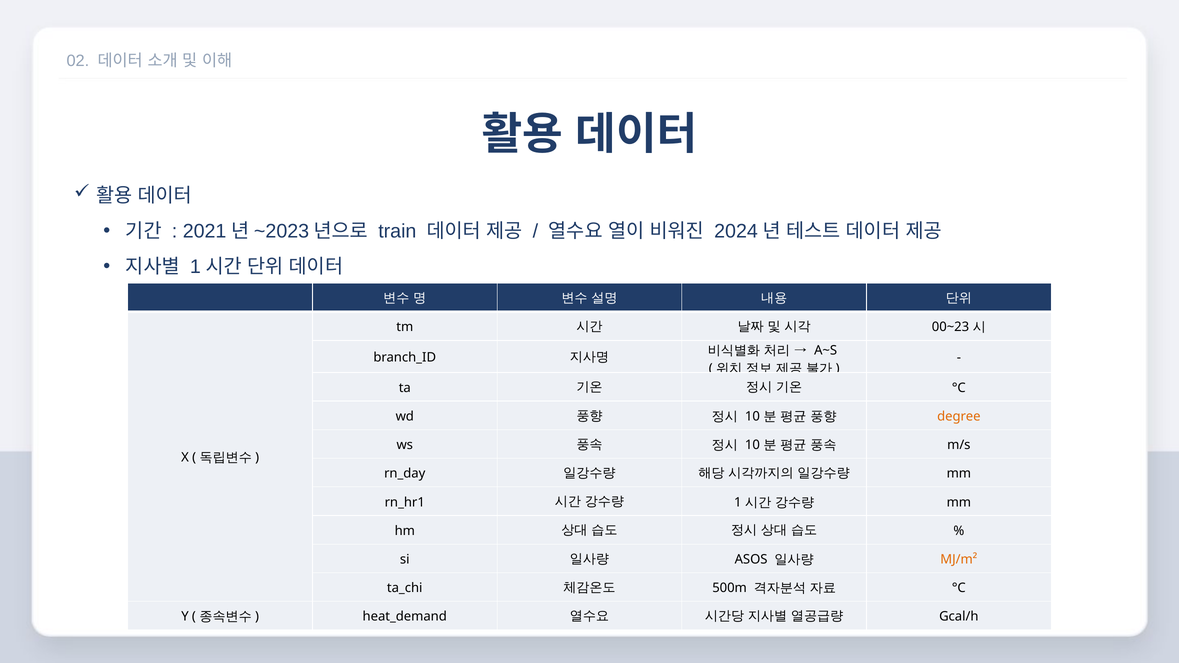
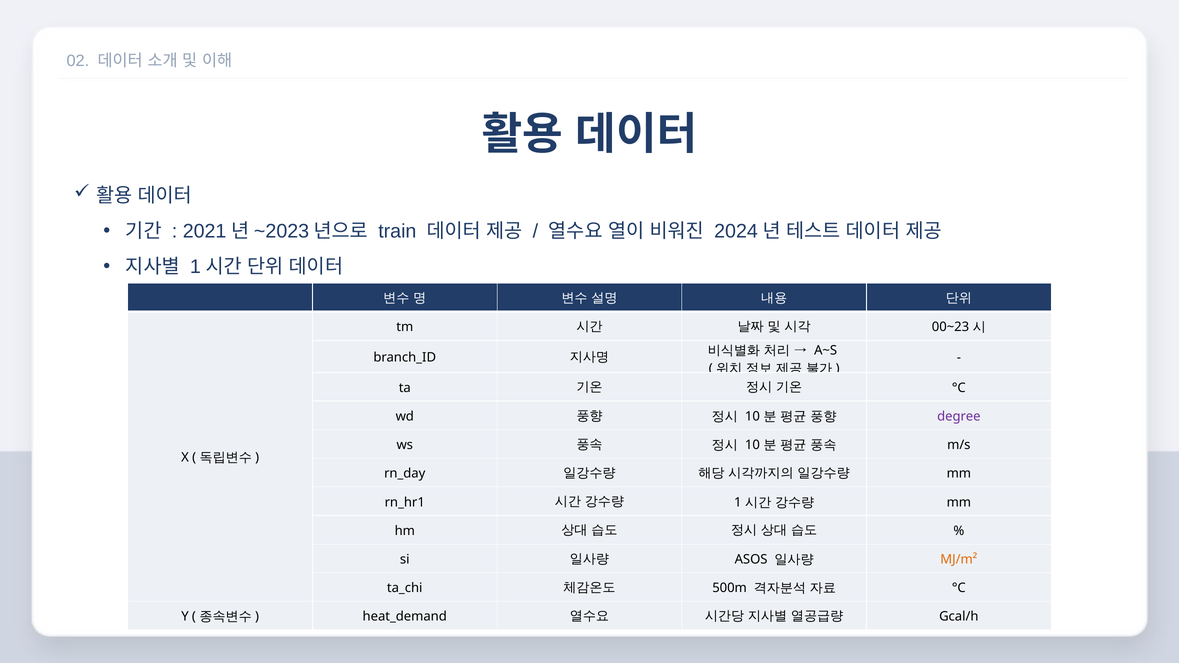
degree colour: orange -> purple
